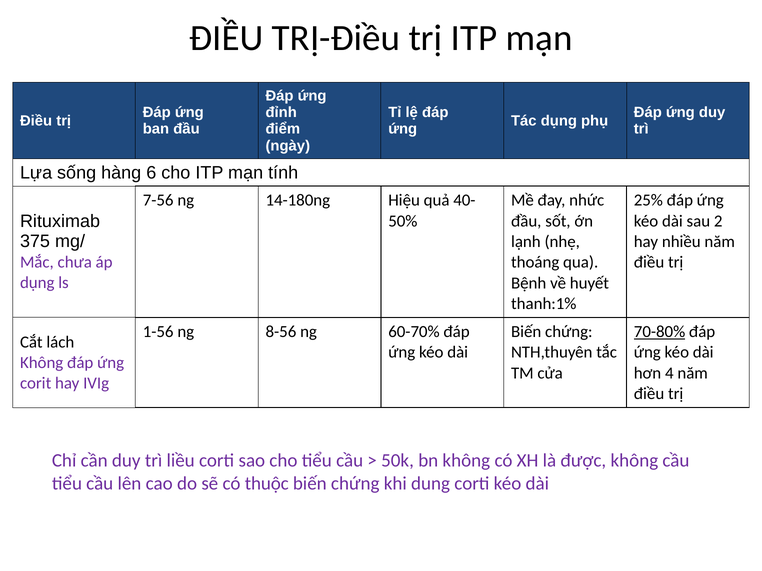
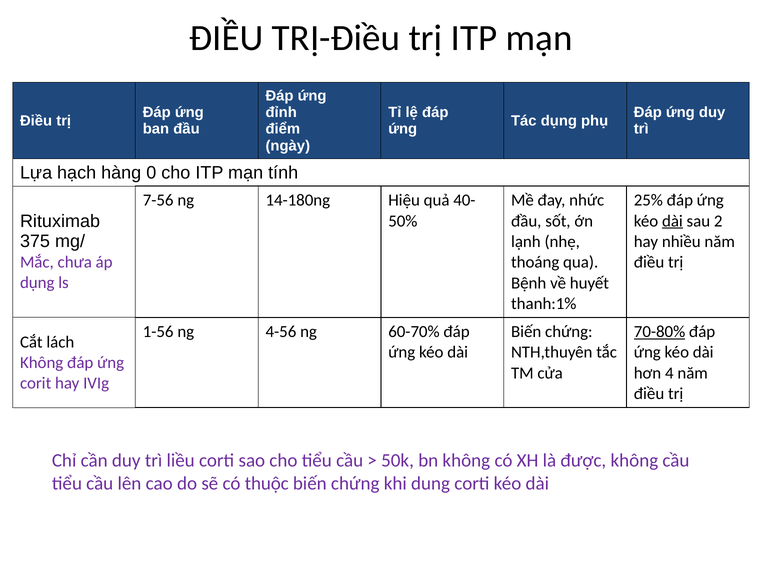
sống: sống -> hạch
6: 6 -> 0
dài at (672, 221) underline: none -> present
8-56: 8-56 -> 4-56
